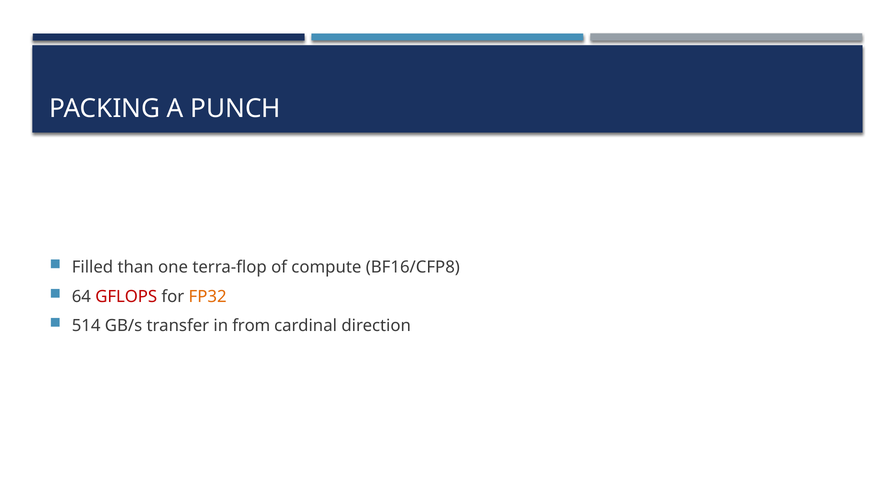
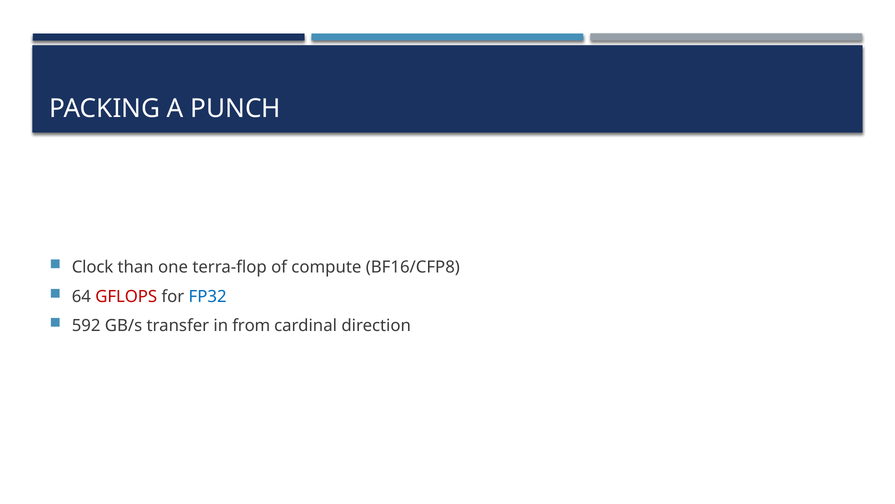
Filled: Filled -> Clock
FP32 colour: orange -> blue
514: 514 -> 592
